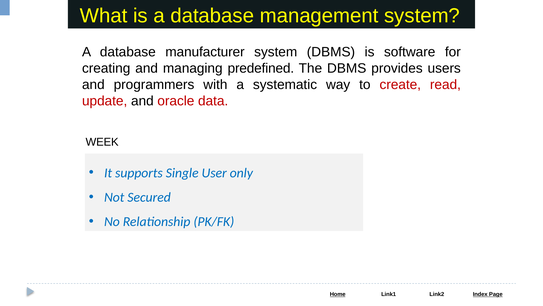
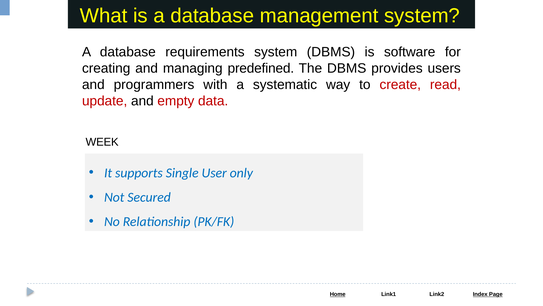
manufacturer: manufacturer -> requirements
oracle: oracle -> empty
